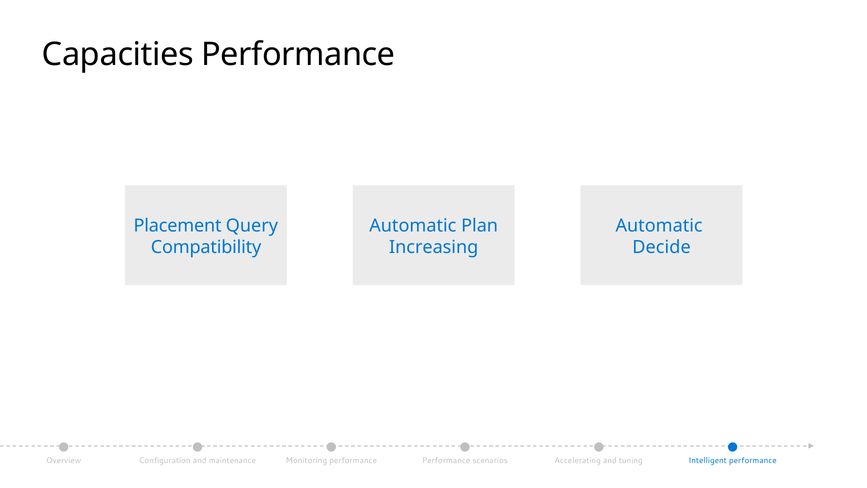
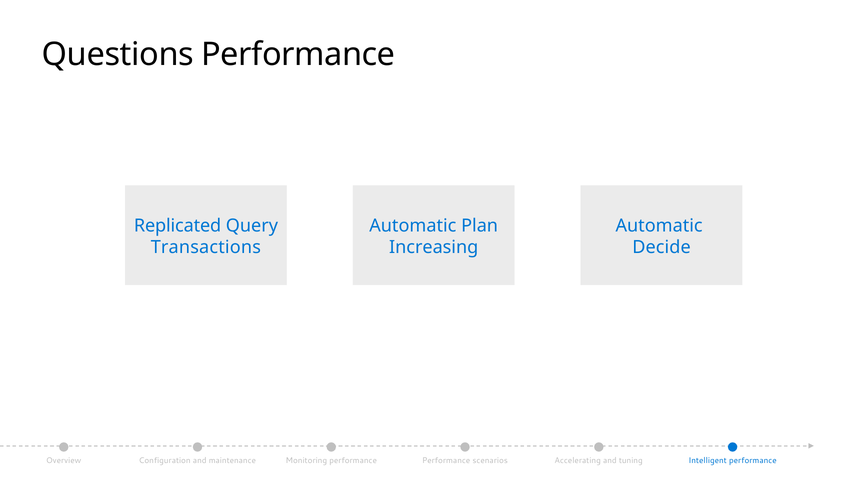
Capacities: Capacities -> Questions
Placement: Placement -> Replicated
Compatibility: Compatibility -> Transactions
